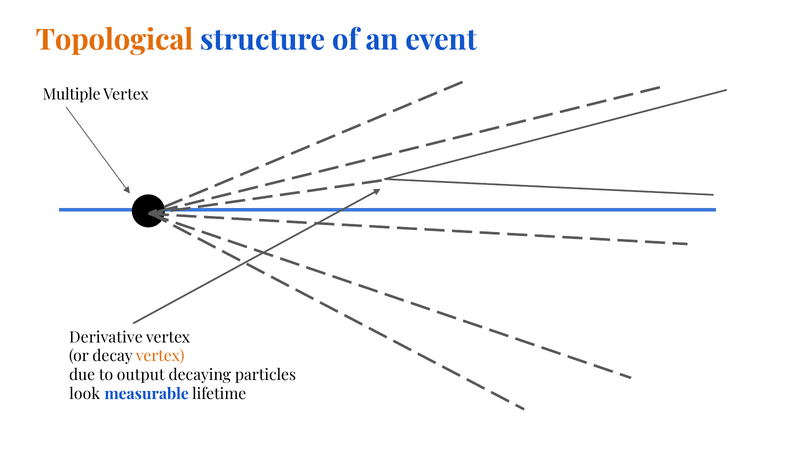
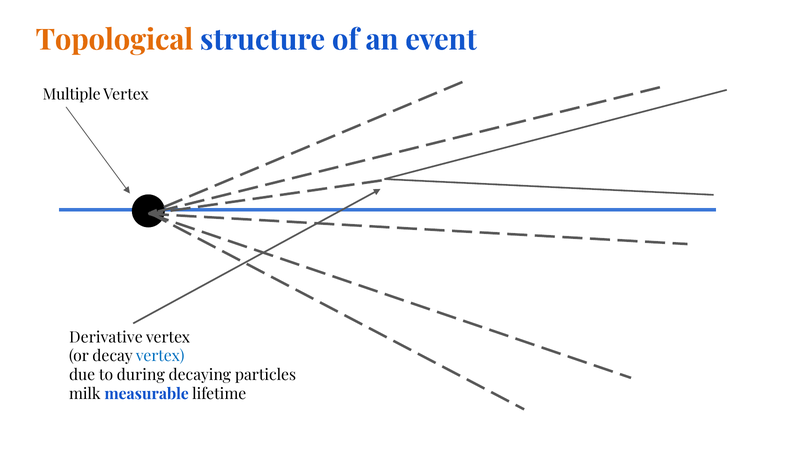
vertex at (160, 356) colour: orange -> blue
output: output -> during
look: look -> milk
